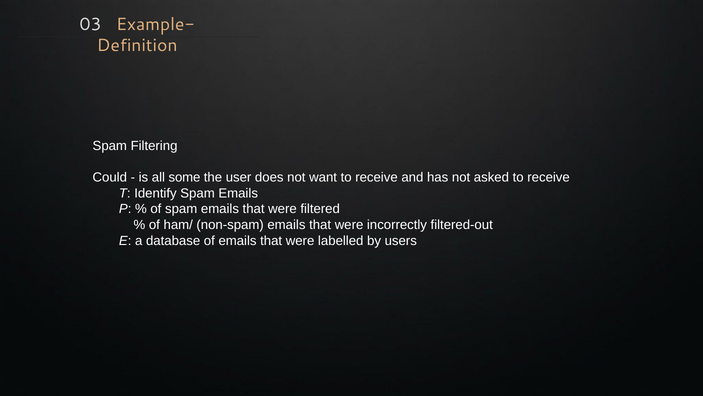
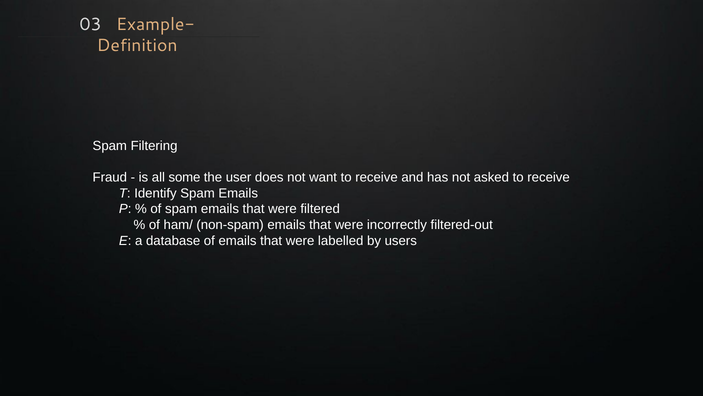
Could: Could -> Fraud
